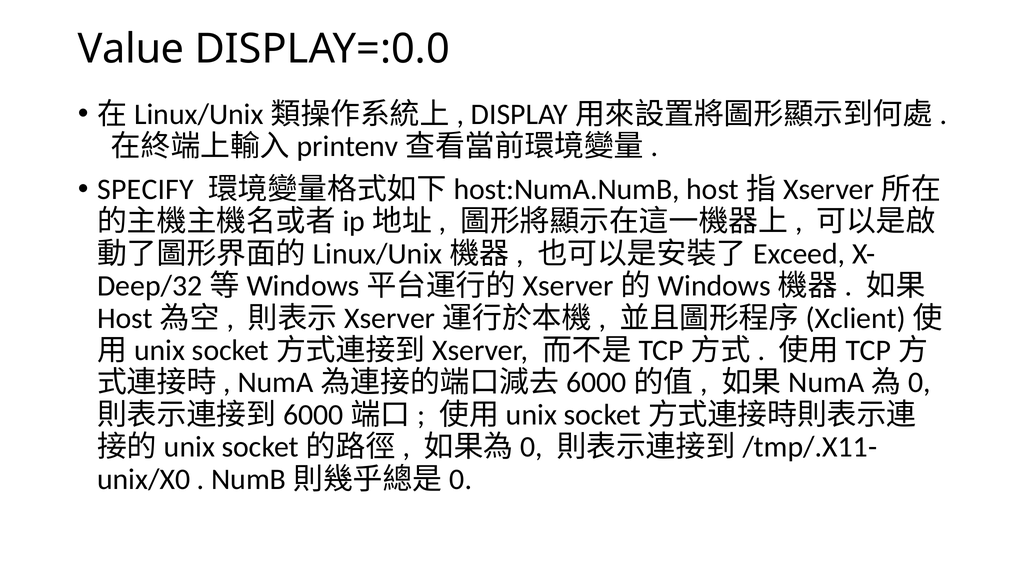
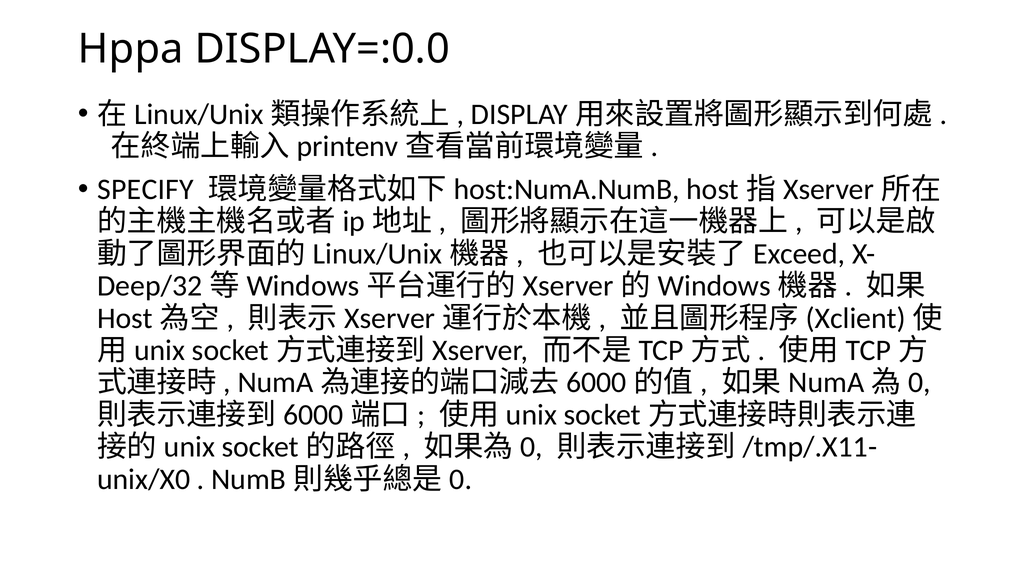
Value: Value -> Hppa
